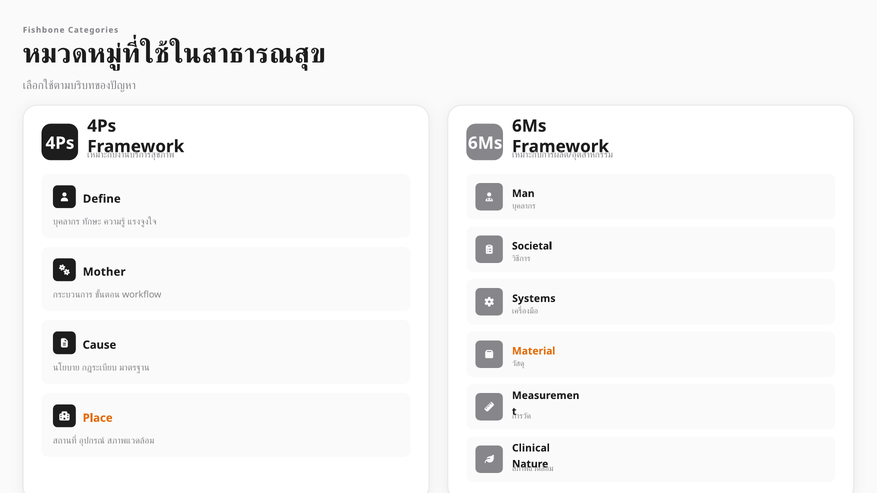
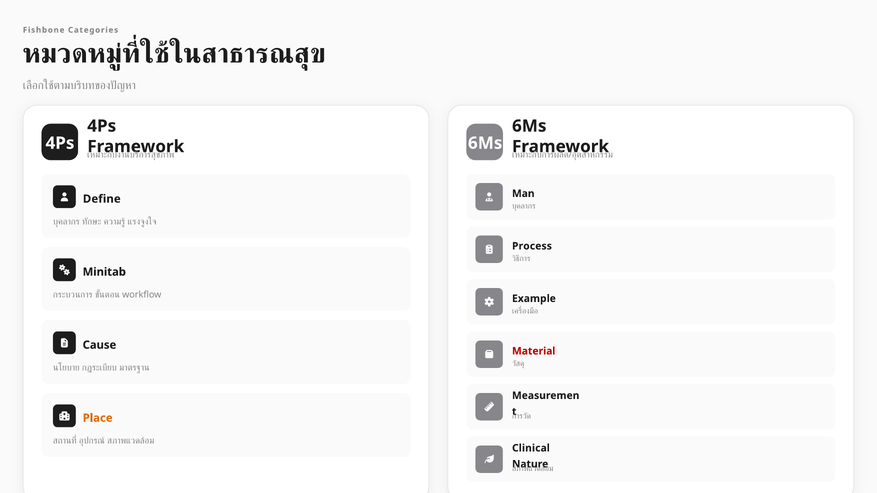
Societal: Societal -> Process
Mother: Mother -> Minitab
Systems: Systems -> Example
Material colour: orange -> red
